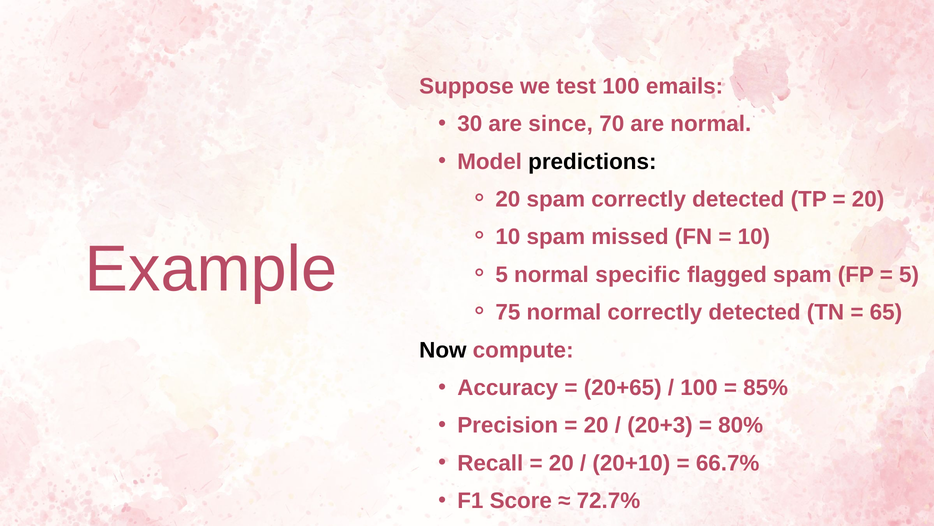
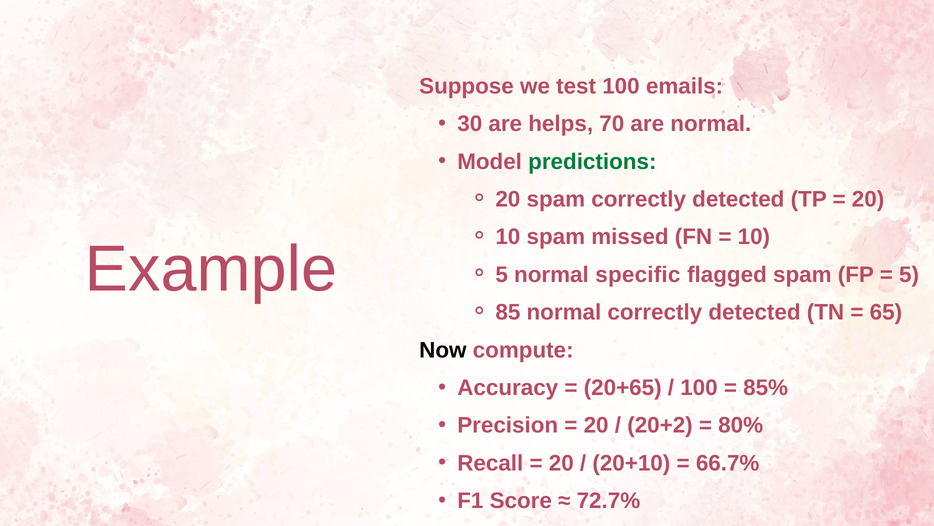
since: since -> helps
predictions colour: black -> green
75: 75 -> 85
20+3: 20+3 -> 20+2
